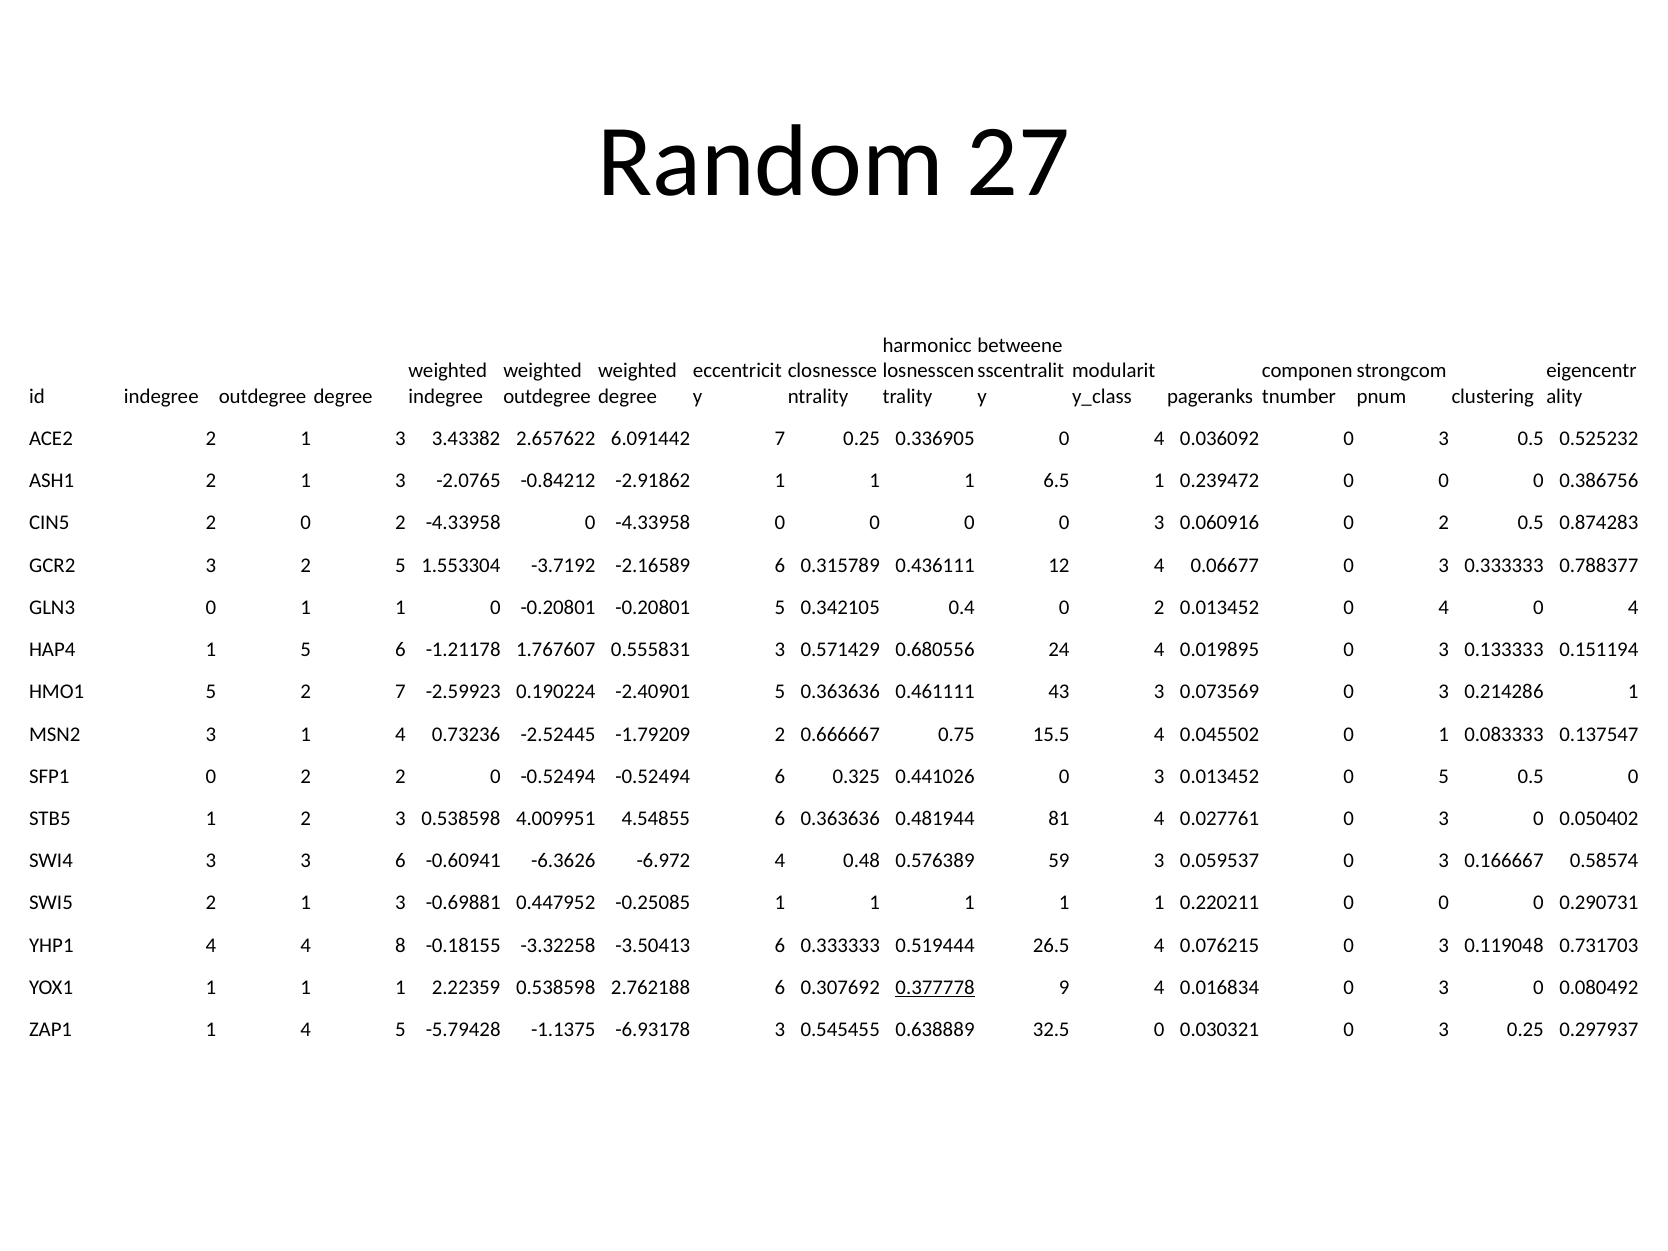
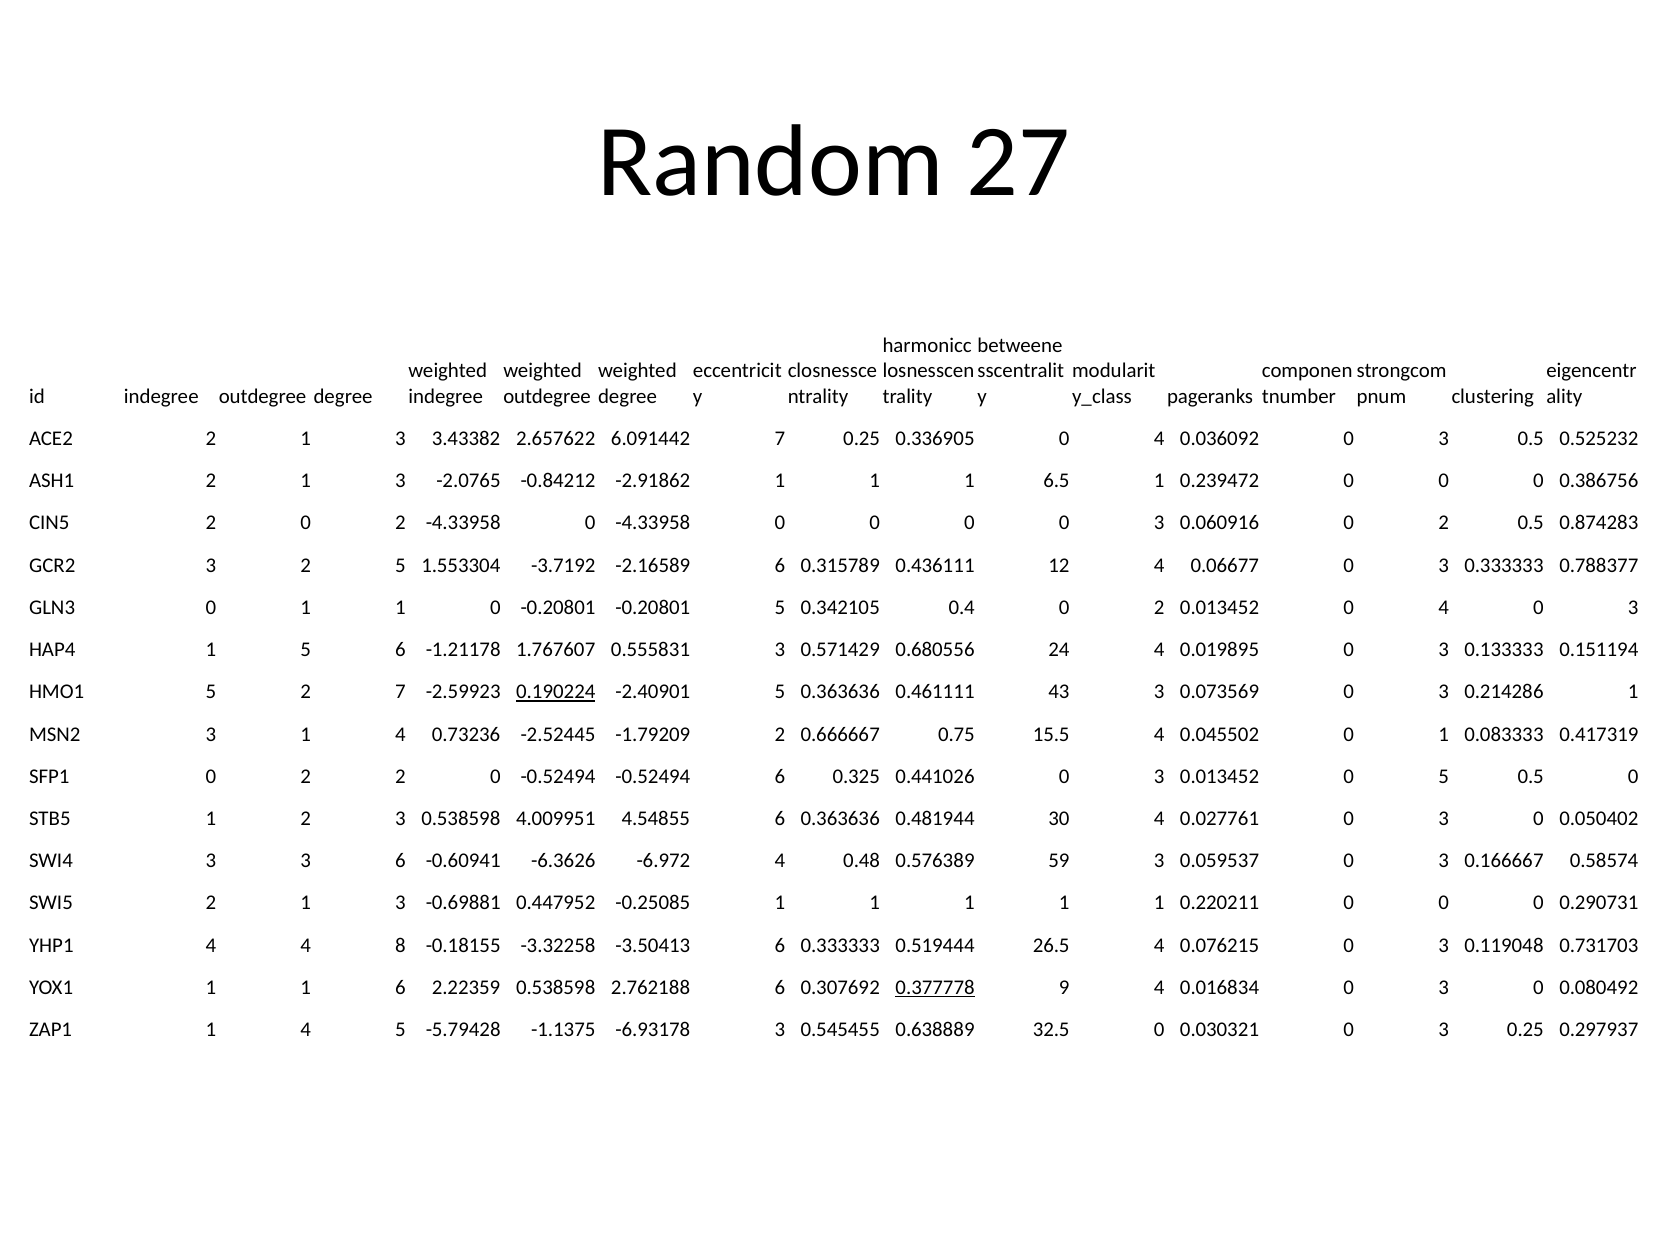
4 0 4: 4 -> 3
0.190224 underline: none -> present
0.137547: 0.137547 -> 0.417319
81: 81 -> 30
YOX1 1 1 1: 1 -> 6
